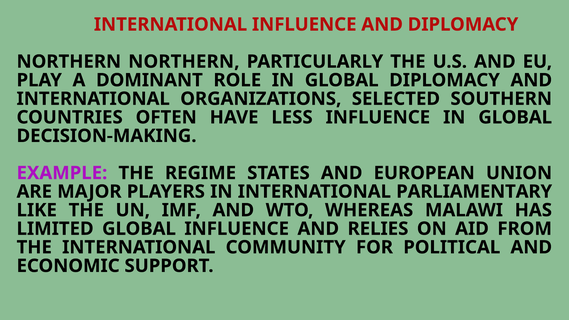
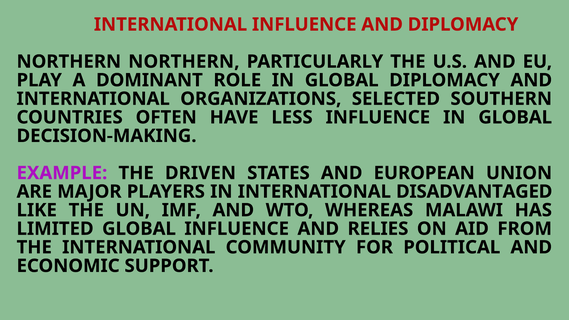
REGIME: REGIME -> DRIVEN
PARLIAMENTARY: PARLIAMENTARY -> DISADVANTAGED
